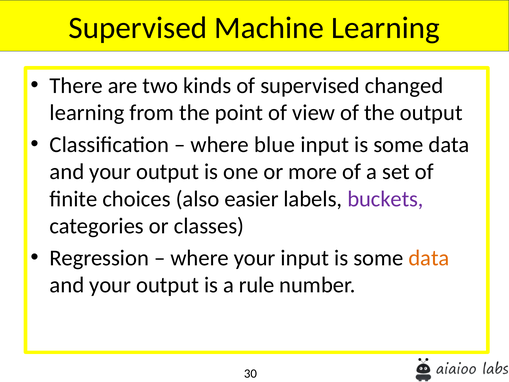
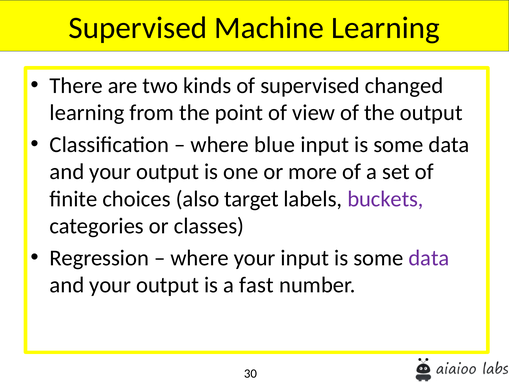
easier: easier -> target
data at (429, 258) colour: orange -> purple
rule: rule -> fast
